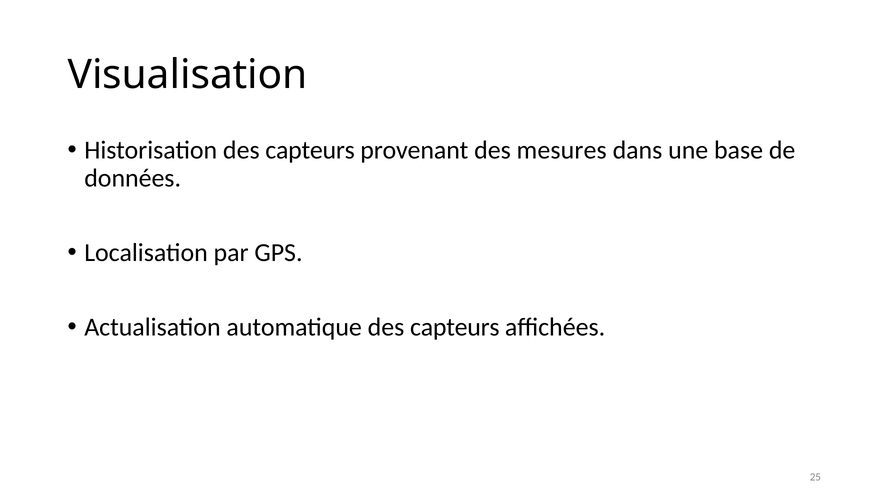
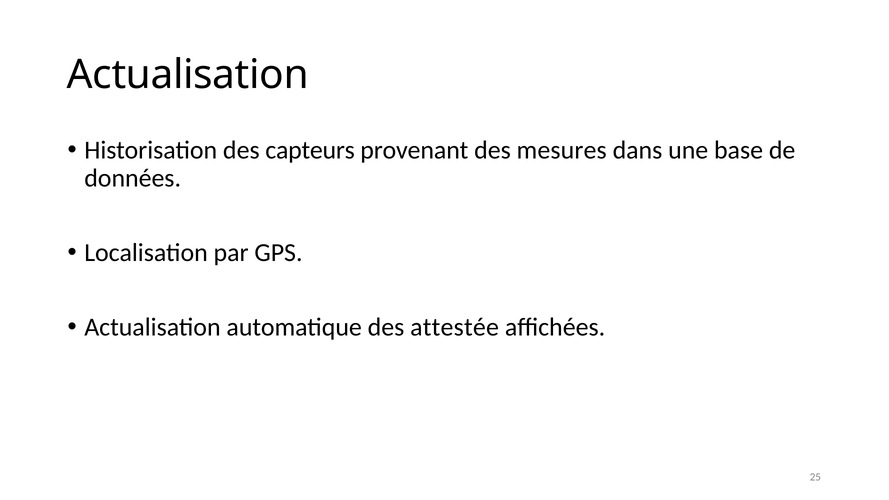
Visualisation at (188, 75): Visualisation -> Actualisation
automatique des capteurs: capteurs -> attestée
